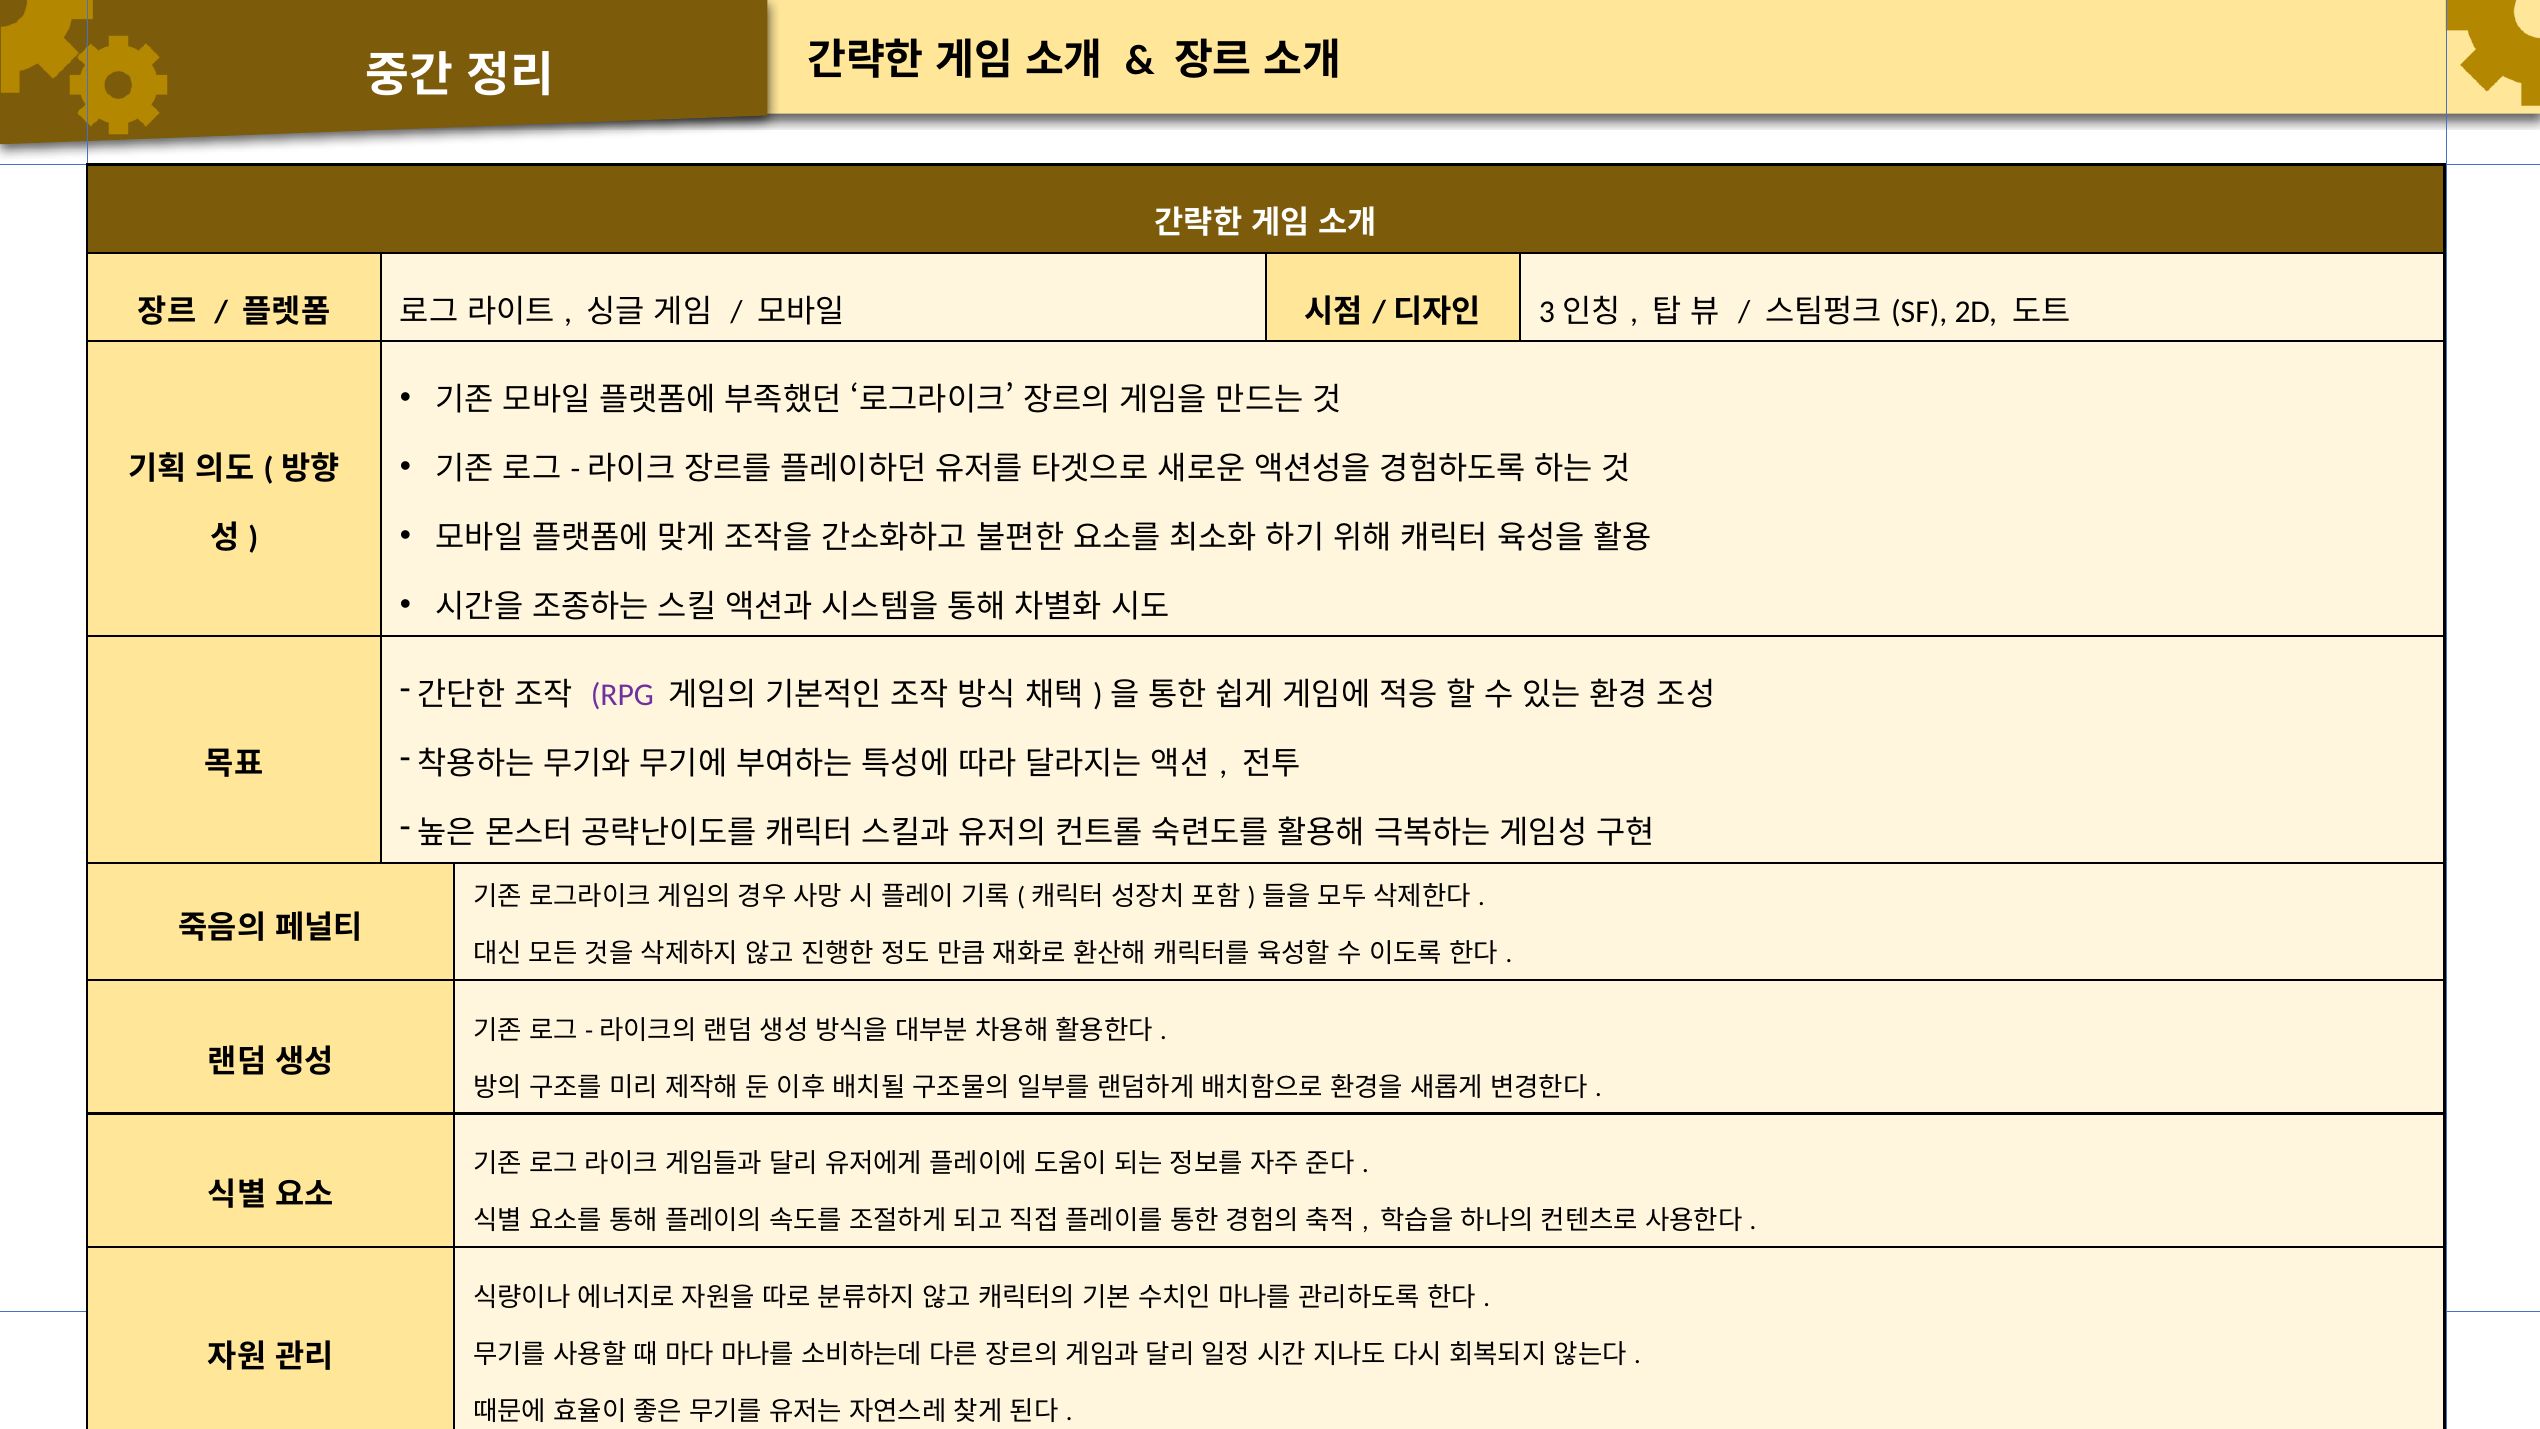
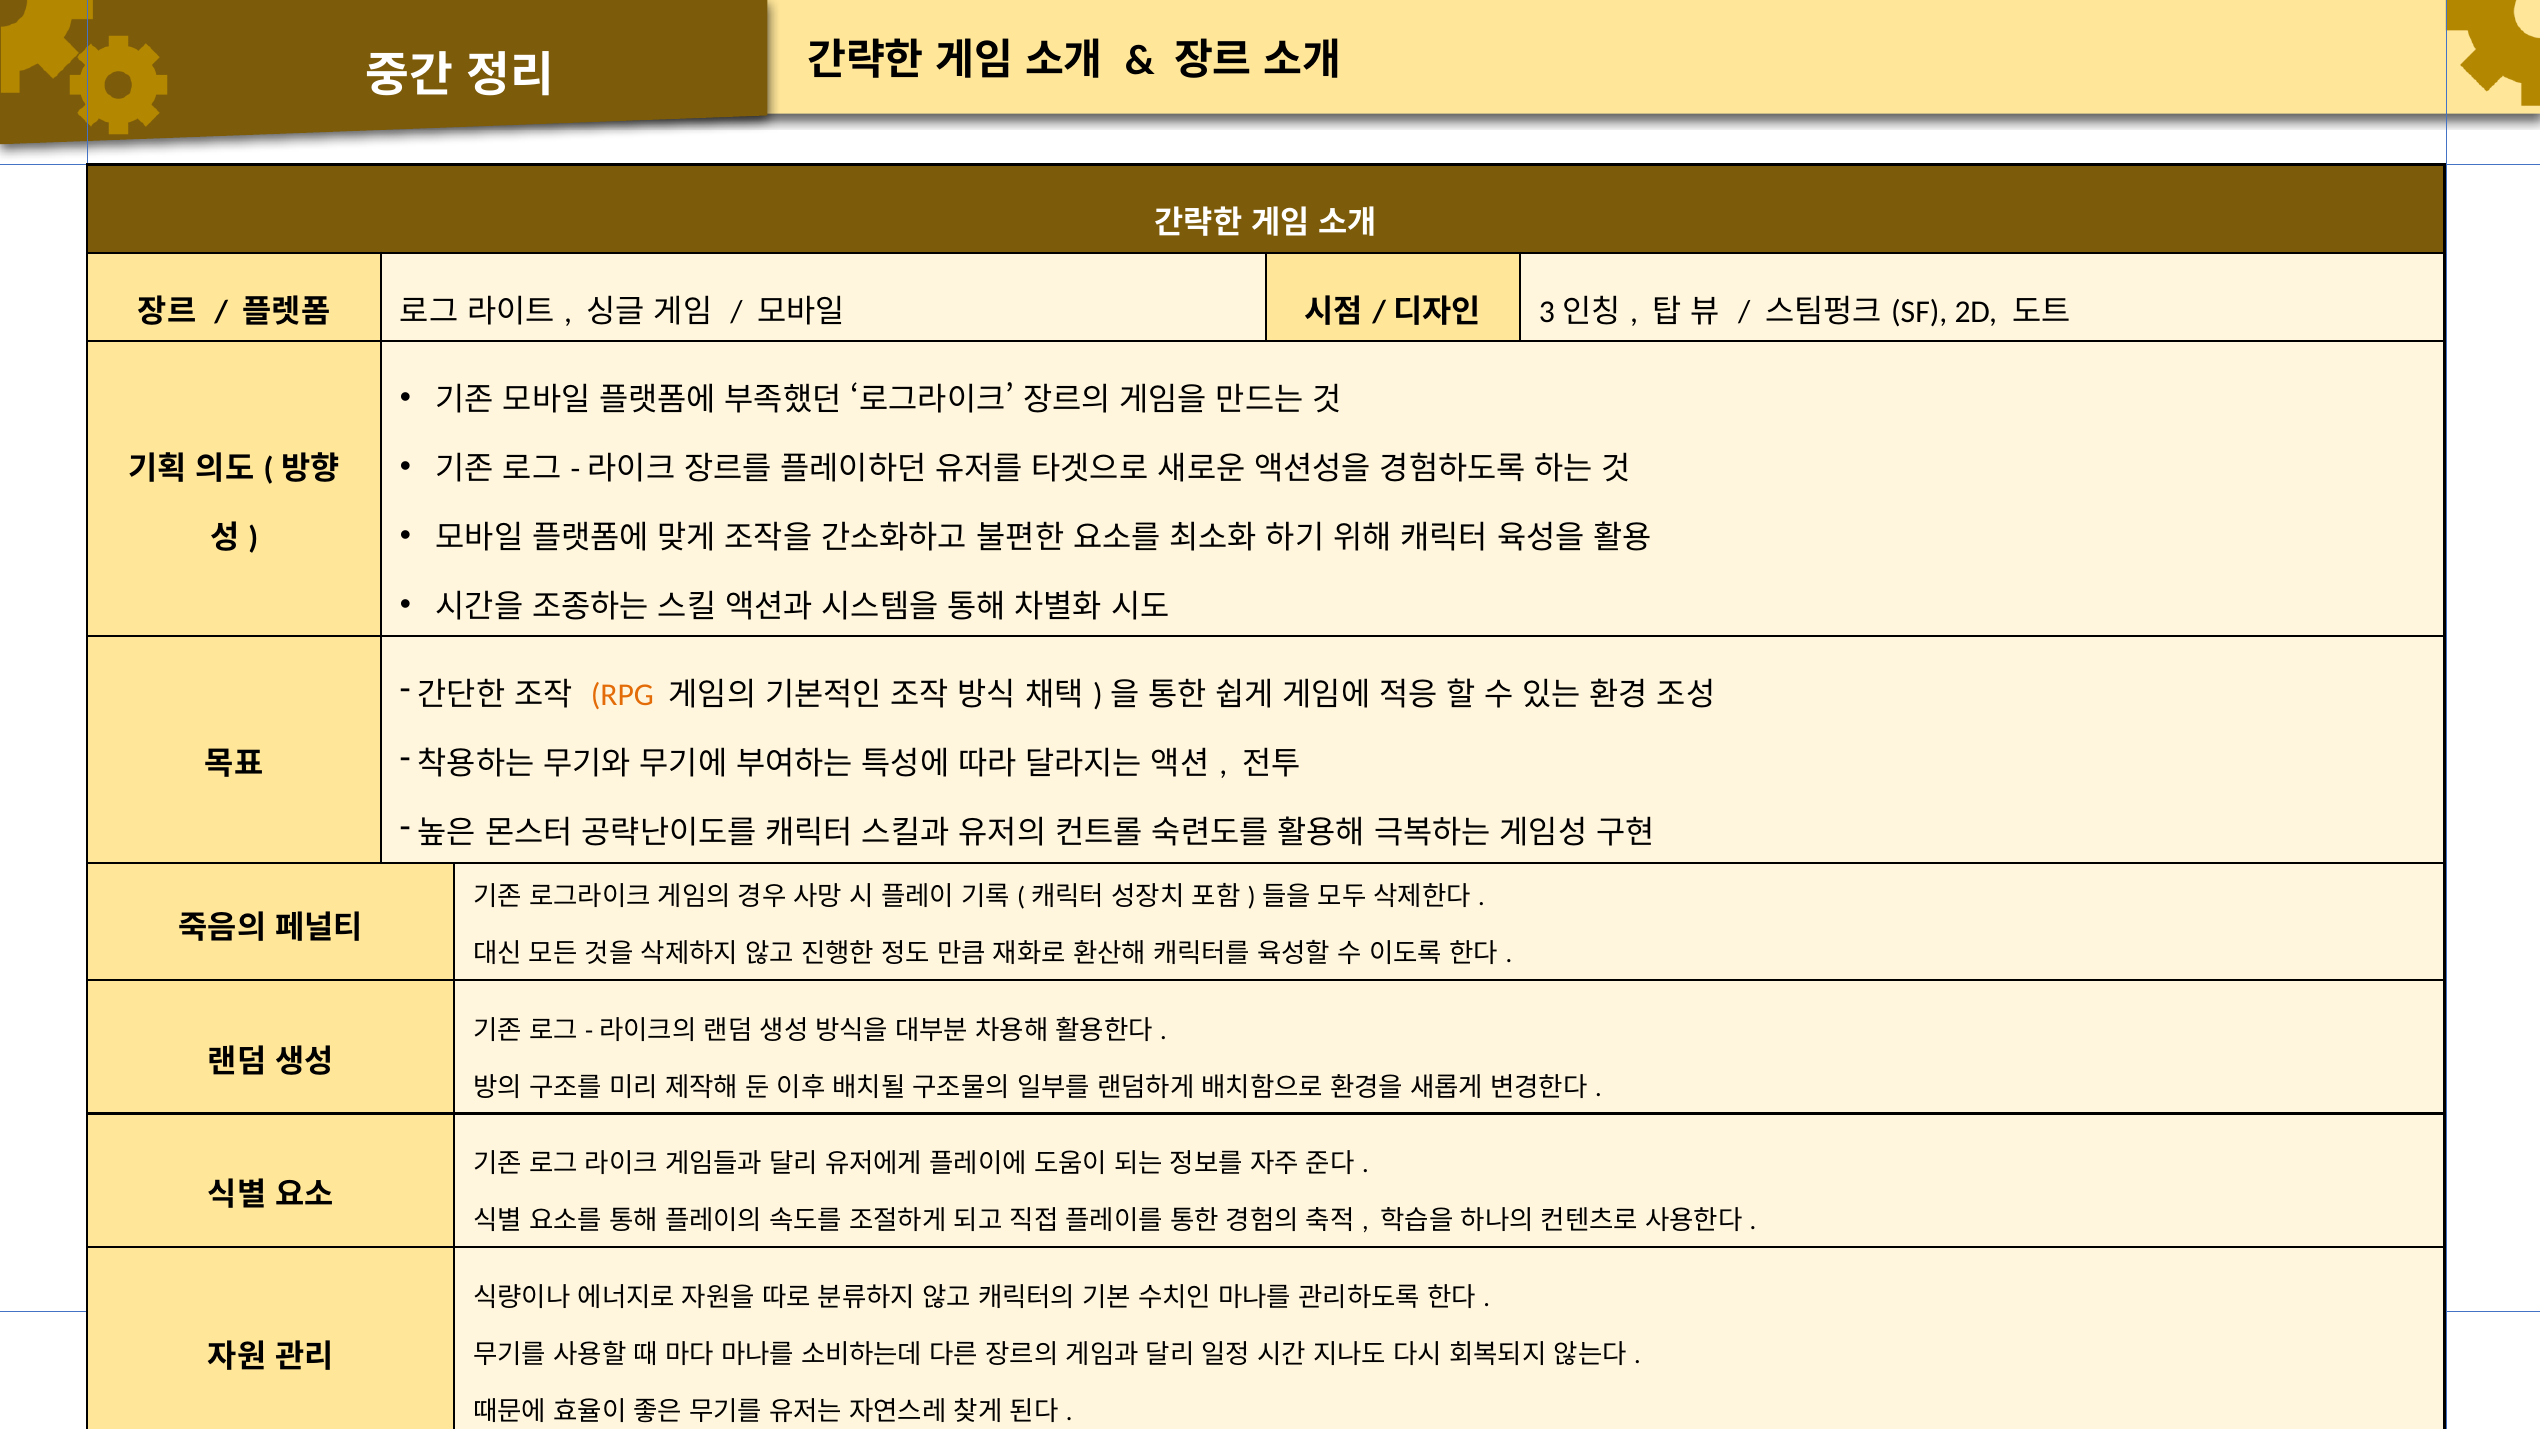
RPG colour: purple -> orange
